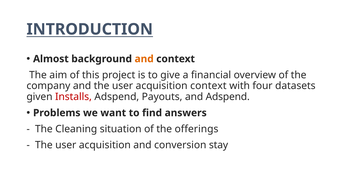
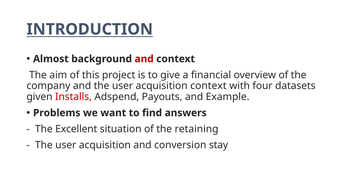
and at (144, 59) colour: orange -> red
and Adspend: Adspend -> Example
Cleaning: Cleaning -> Excellent
offerings: offerings -> retaining
